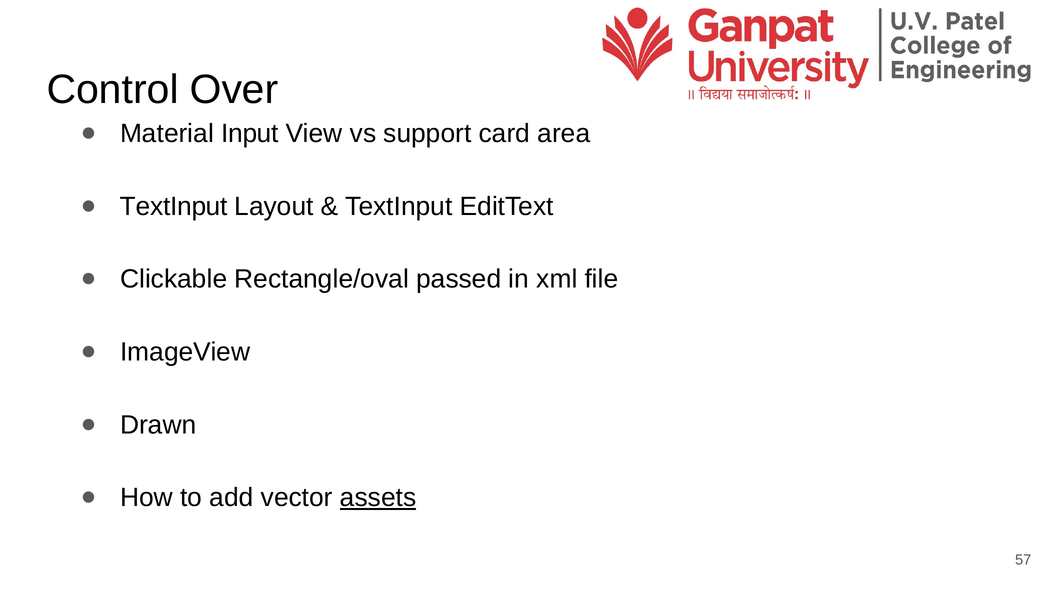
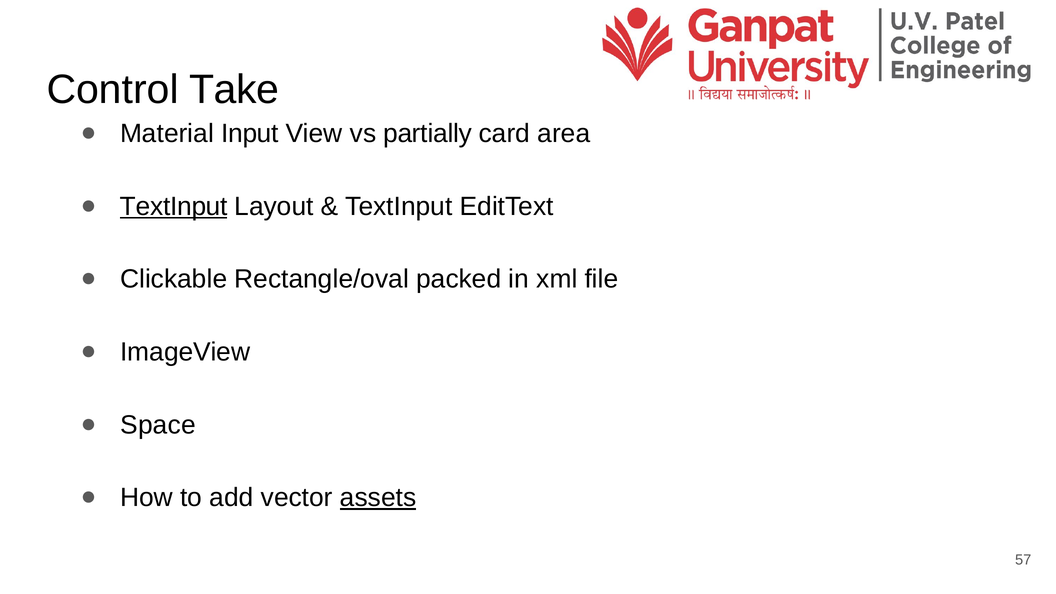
Over: Over -> Take
support: support -> partially
TextInput at (174, 206) underline: none -> present
passed: passed -> packed
Drawn: Drawn -> Space
